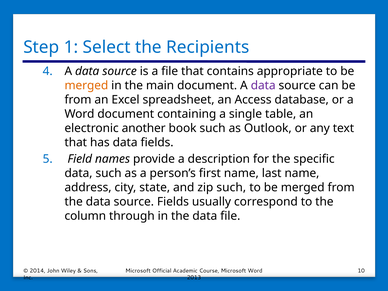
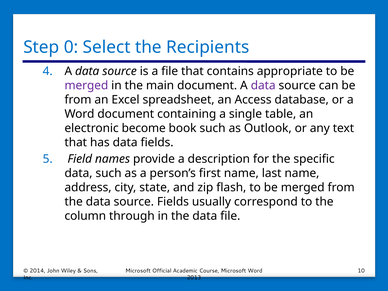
1: 1 -> 0
merged at (86, 86) colour: orange -> purple
another: another -> become
zip such: such -> flash
